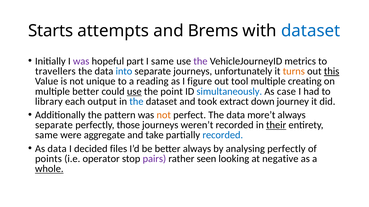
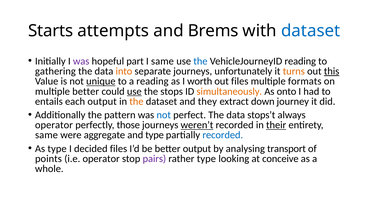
the at (200, 61) colour: purple -> blue
VehicleJourneyID metrics: metrics -> reading
travellers: travellers -> gathering
into colour: blue -> orange
unique underline: none -> present
figure: figure -> worth
out tool: tool -> files
creating: creating -> formats
point: point -> stops
simultaneously colour: blue -> orange
case: case -> onto
library: library -> entails
the at (136, 102) colour: blue -> orange
took: took -> they
not at (164, 115) colour: orange -> blue
more’t: more’t -> stops’t
separate at (54, 125): separate -> operator
weren’t underline: none -> present
and take: take -> type
As data: data -> type
better always: always -> output
analysing perfectly: perfectly -> transport
rather seen: seen -> type
negative: negative -> conceive
whole underline: present -> none
